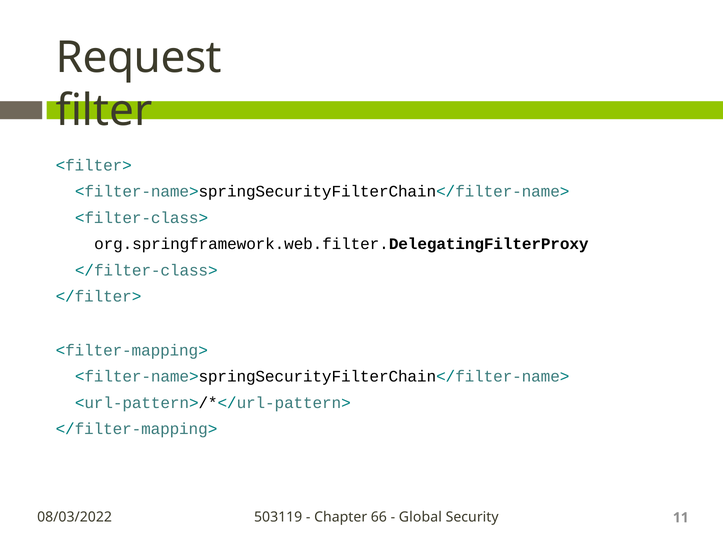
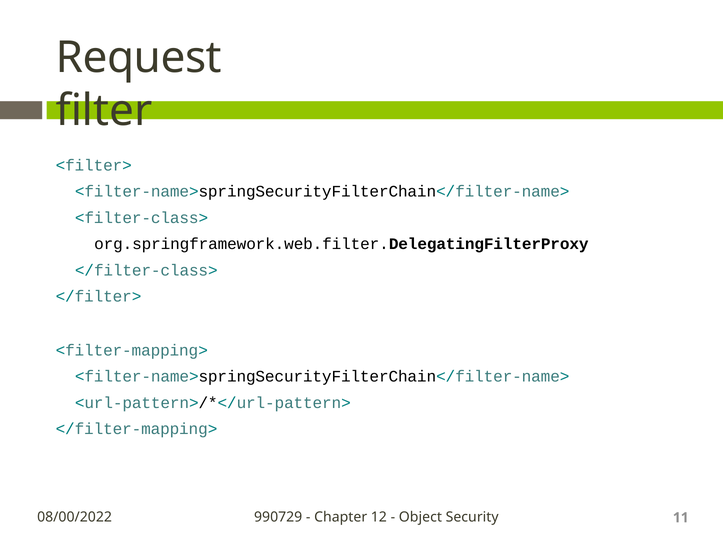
08/03/2022: 08/03/2022 -> 08/00/2022
503119: 503119 -> 990729
66: 66 -> 12
Global: Global -> Object
